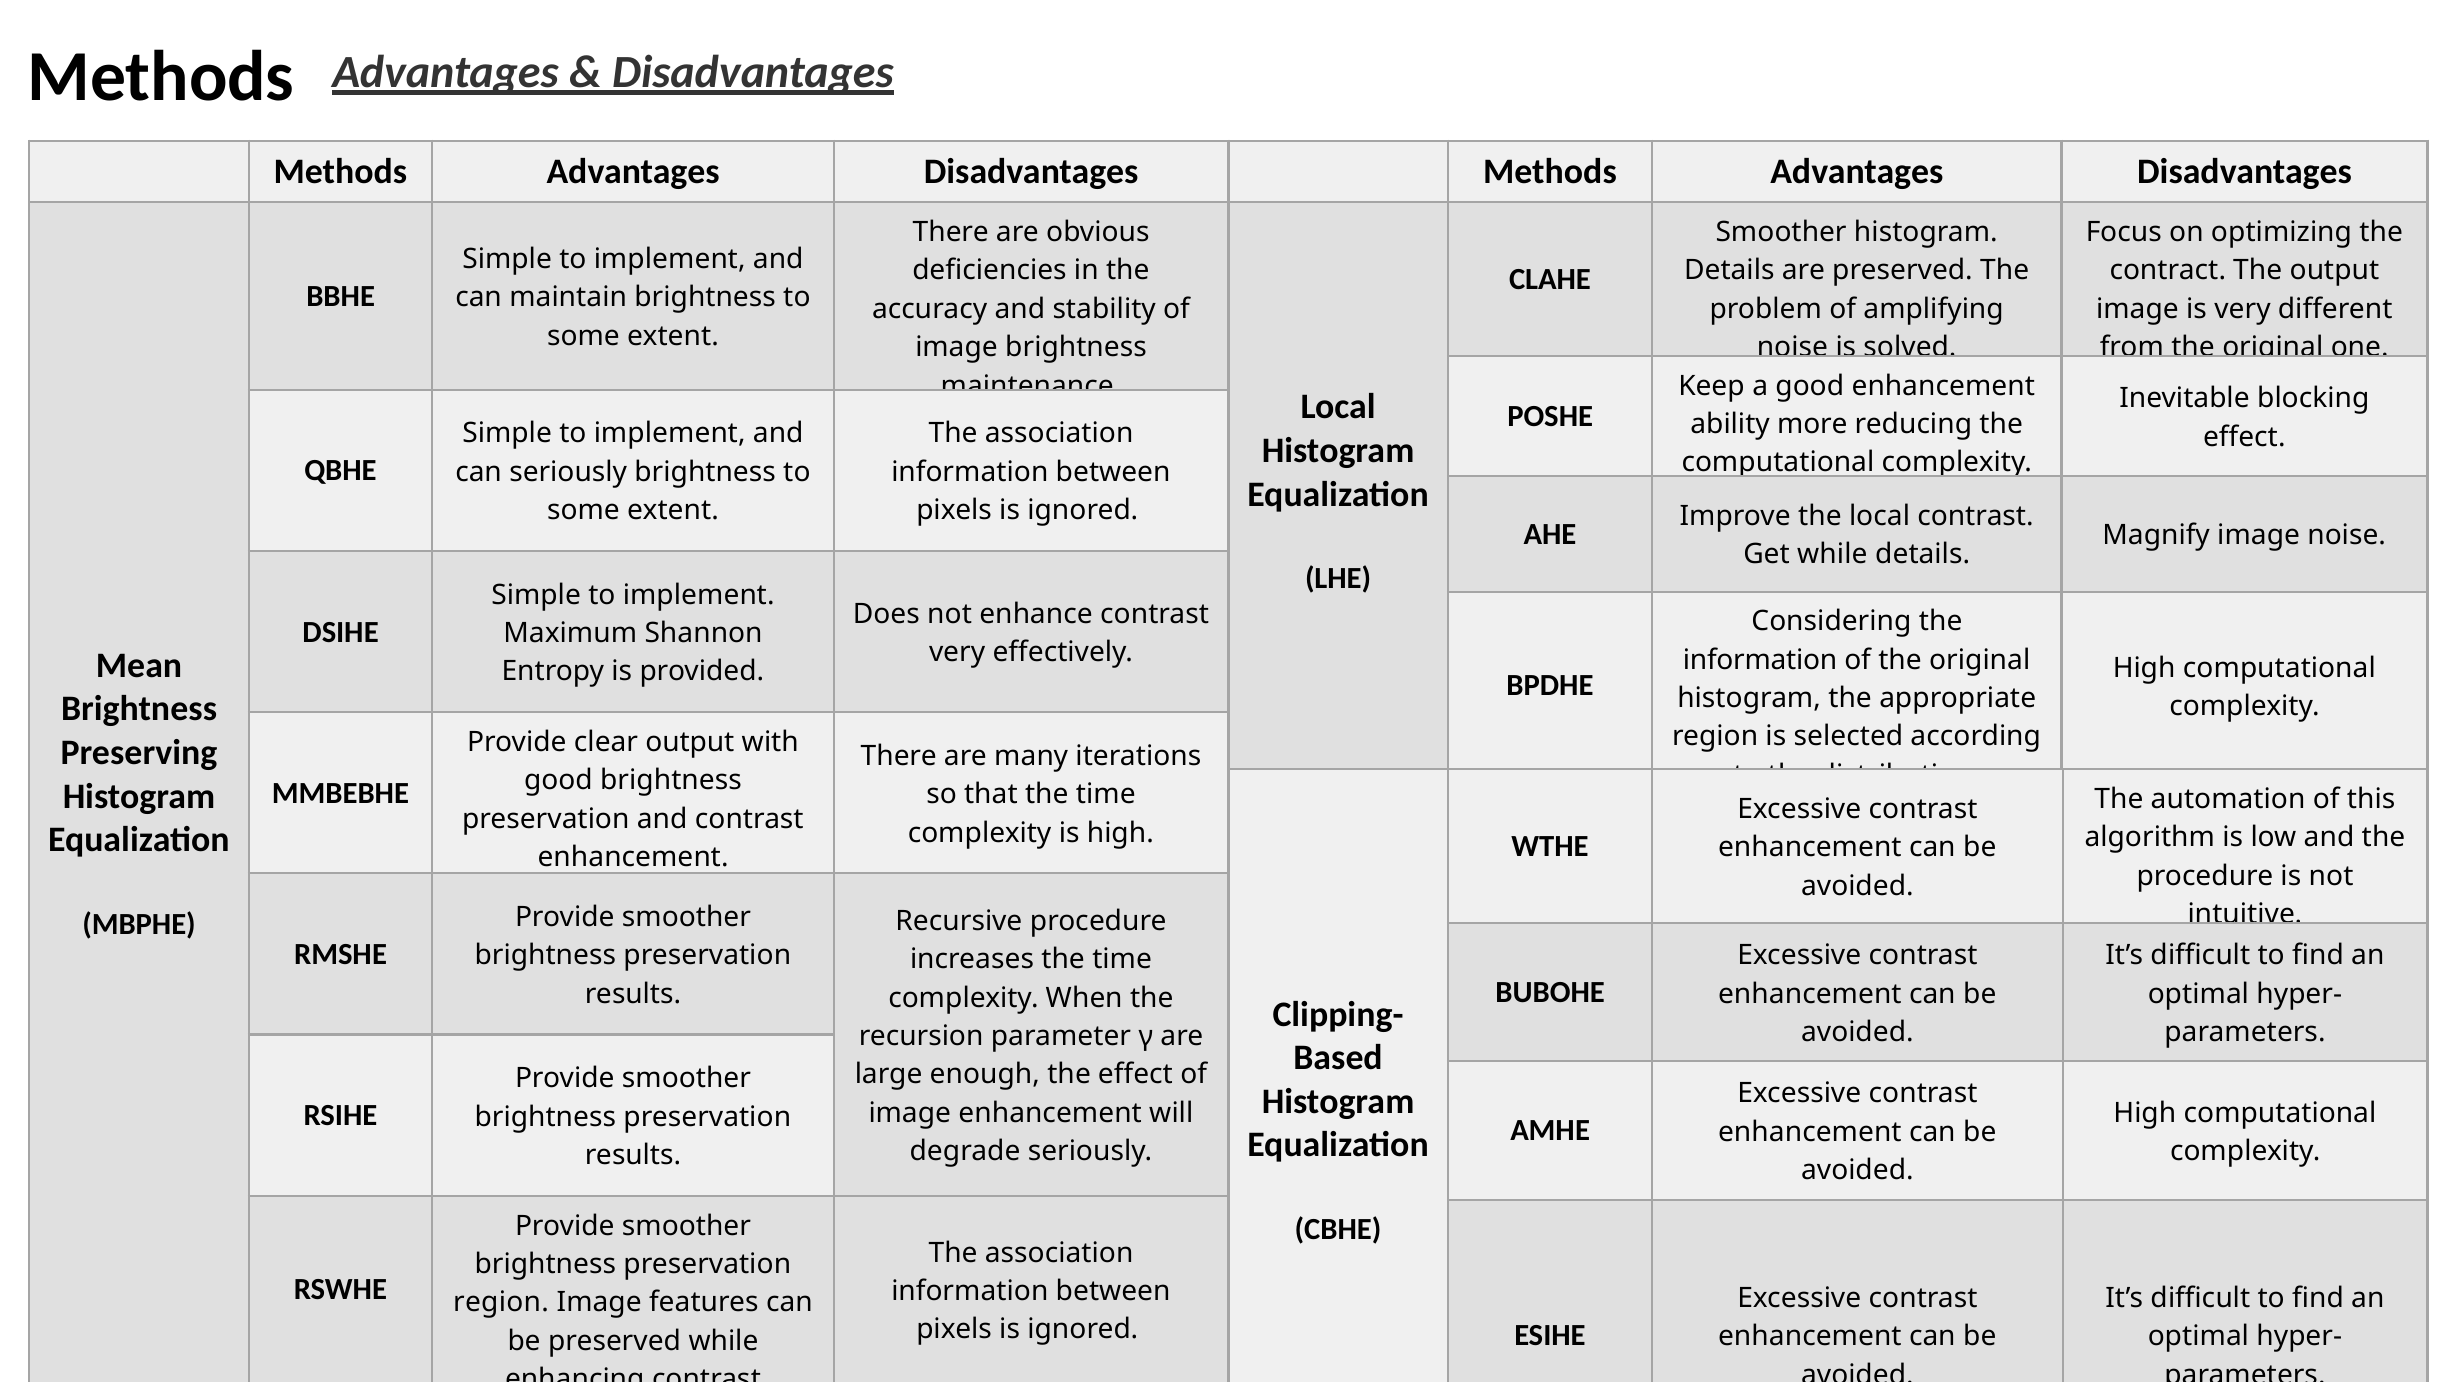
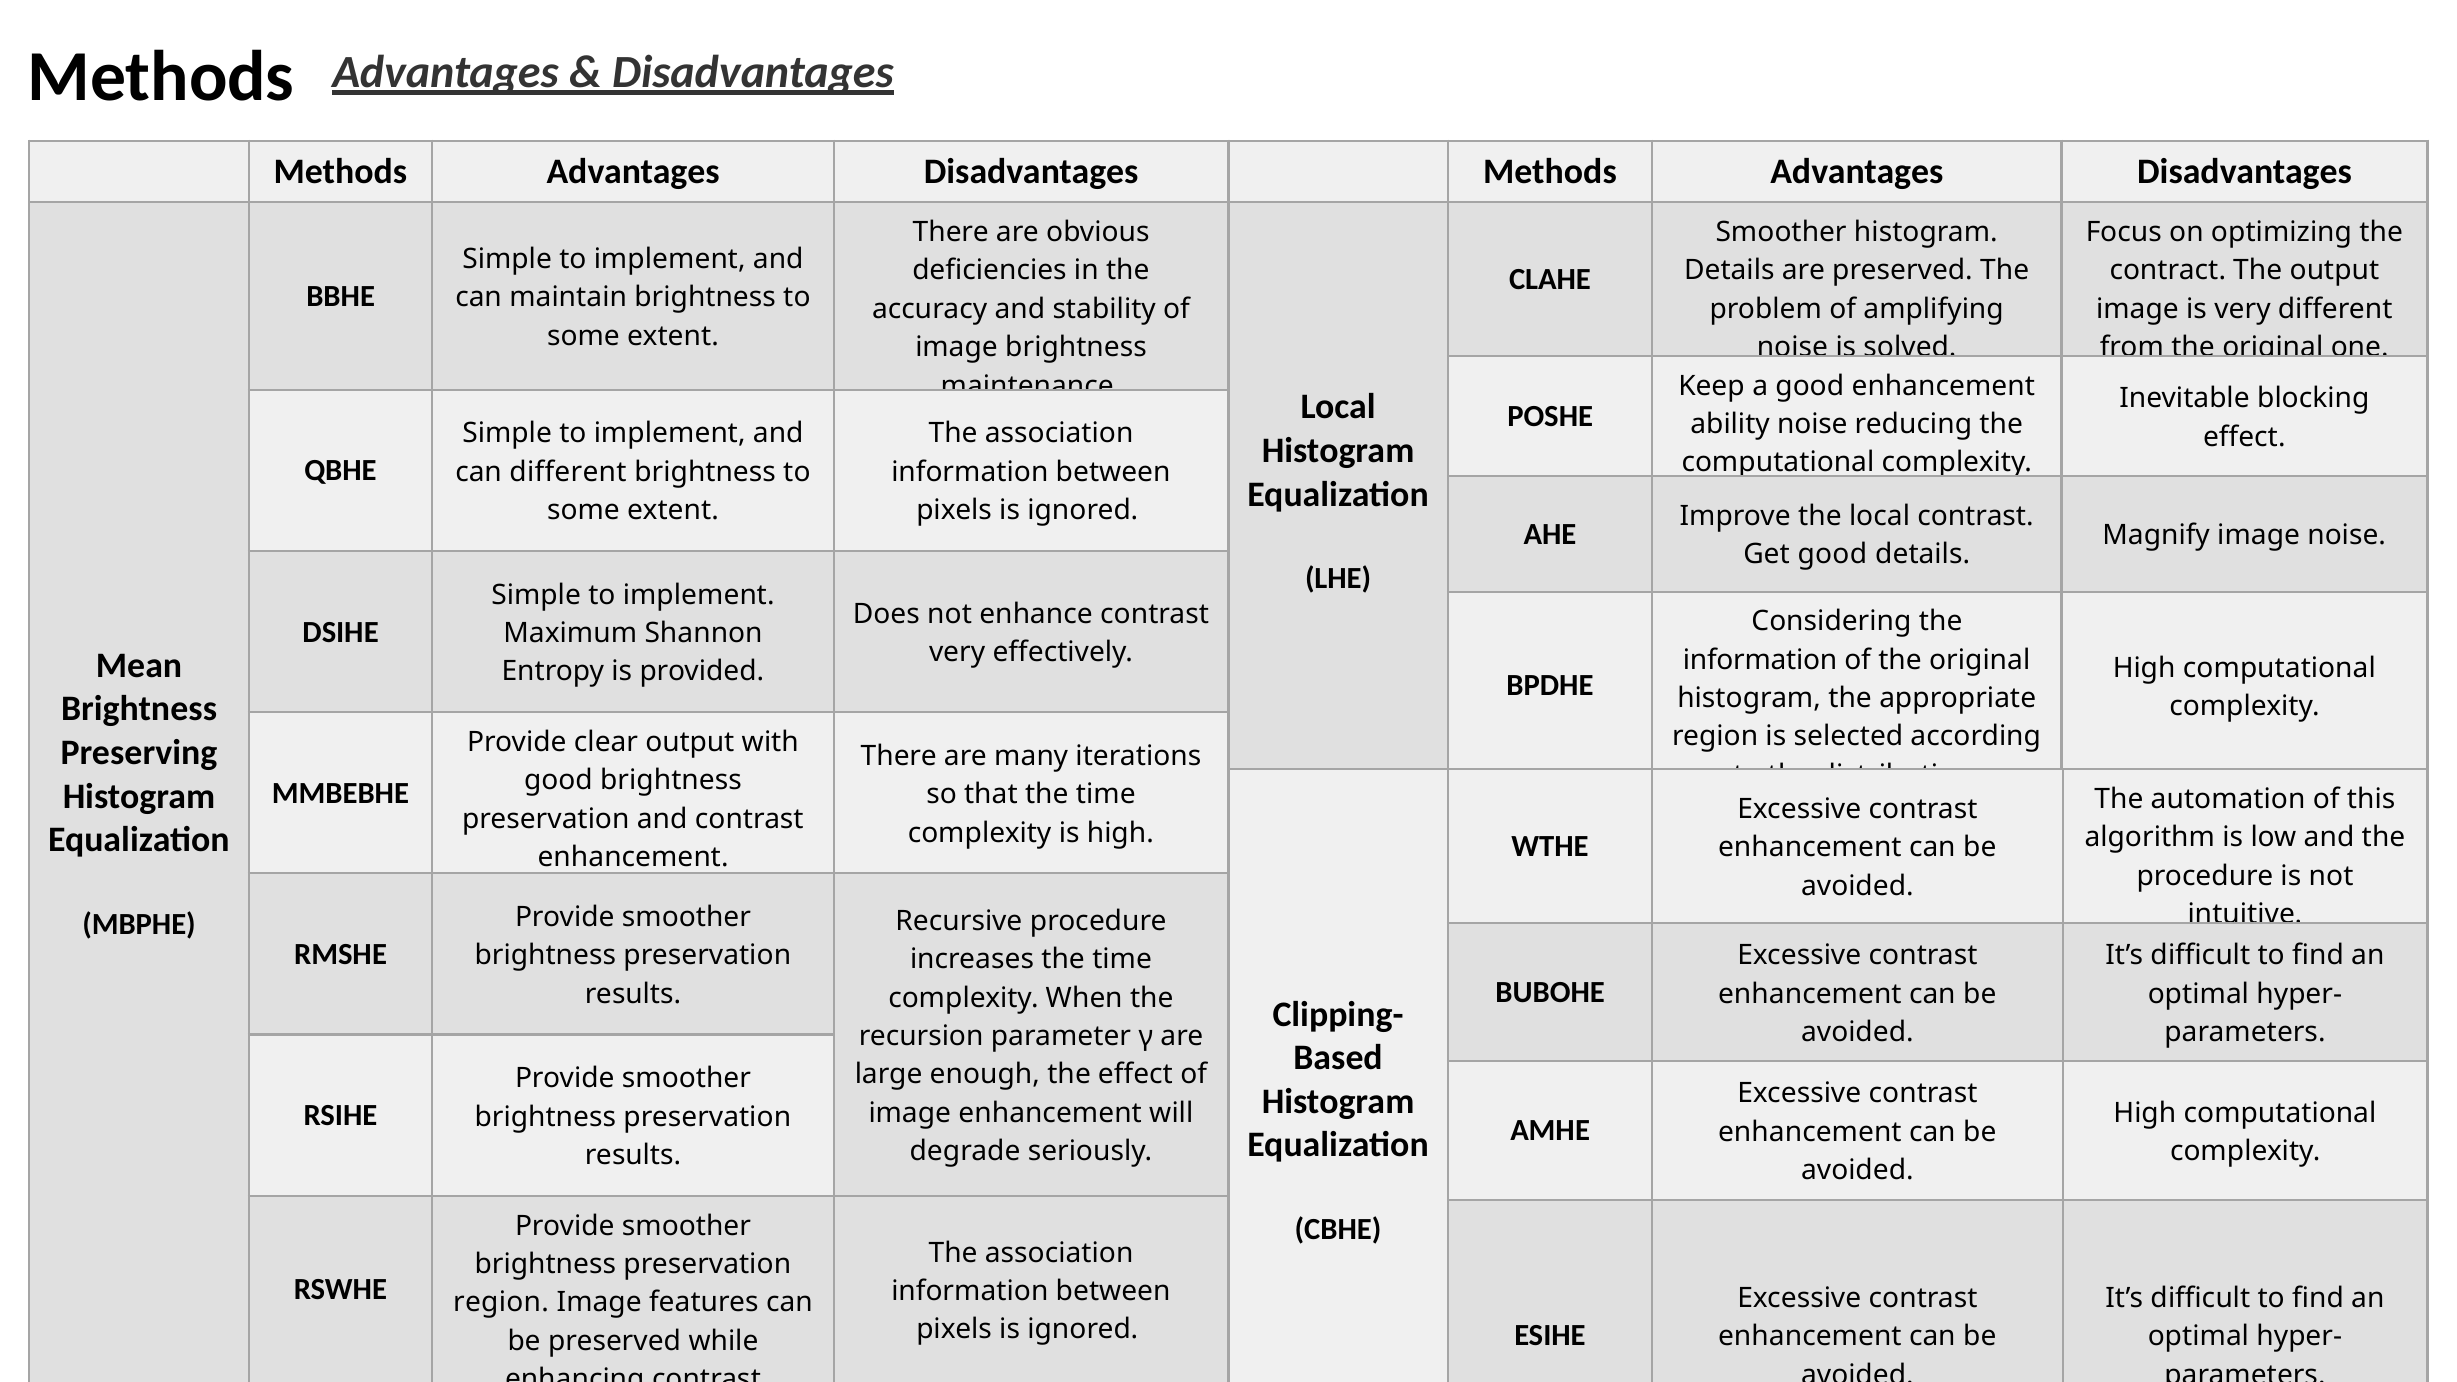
ability more: more -> noise
can seriously: seriously -> different
Get while: while -> good
